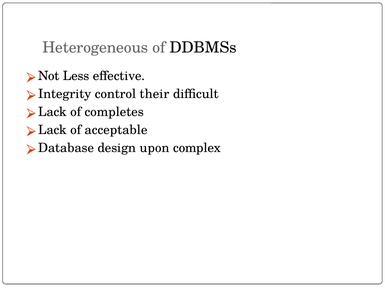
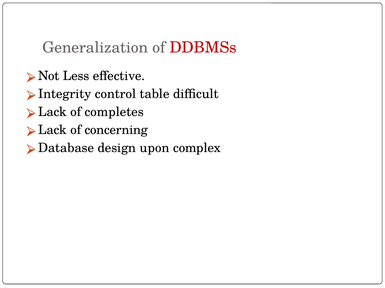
Heterogeneous: Heterogeneous -> Generalization
DDBMSs colour: black -> red
their: their -> table
acceptable: acceptable -> concerning
